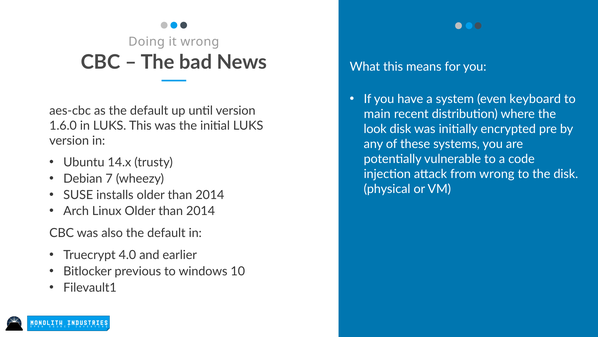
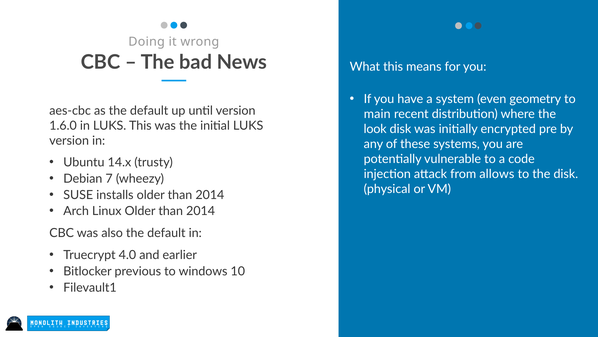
keyboard: keyboard -> geometry
from wrong: wrong -> allows
